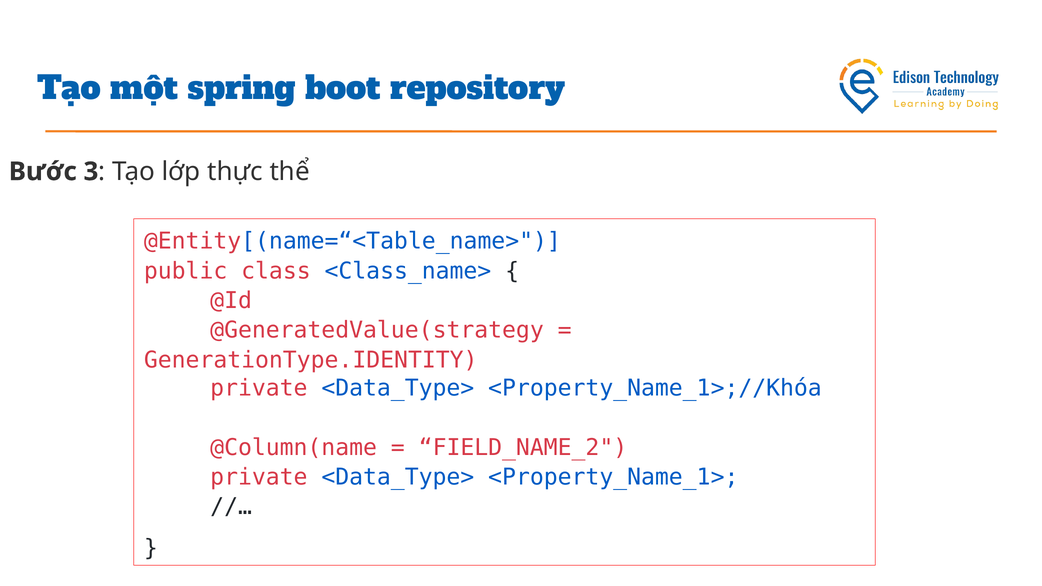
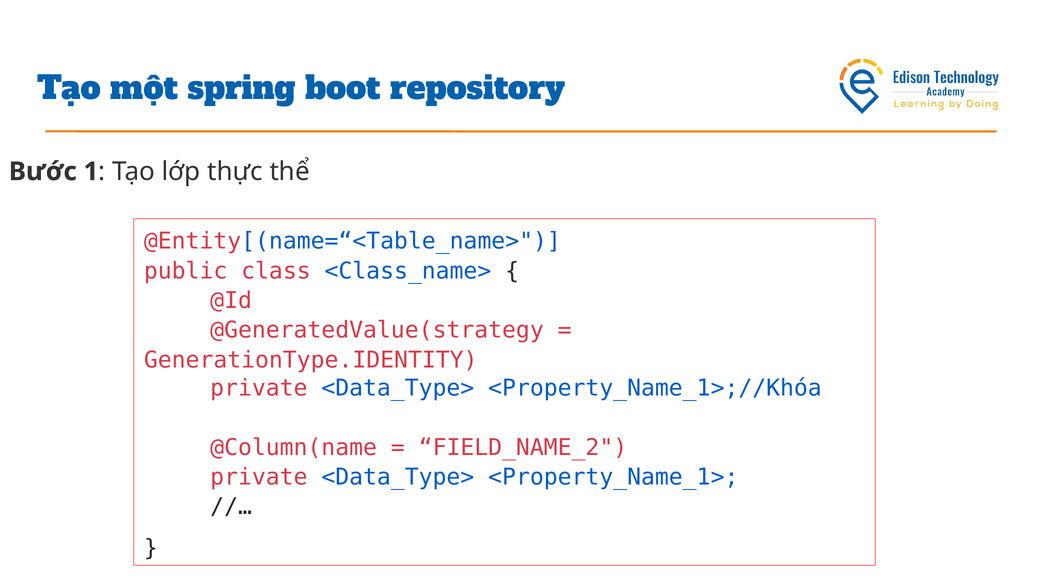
3: 3 -> 1
